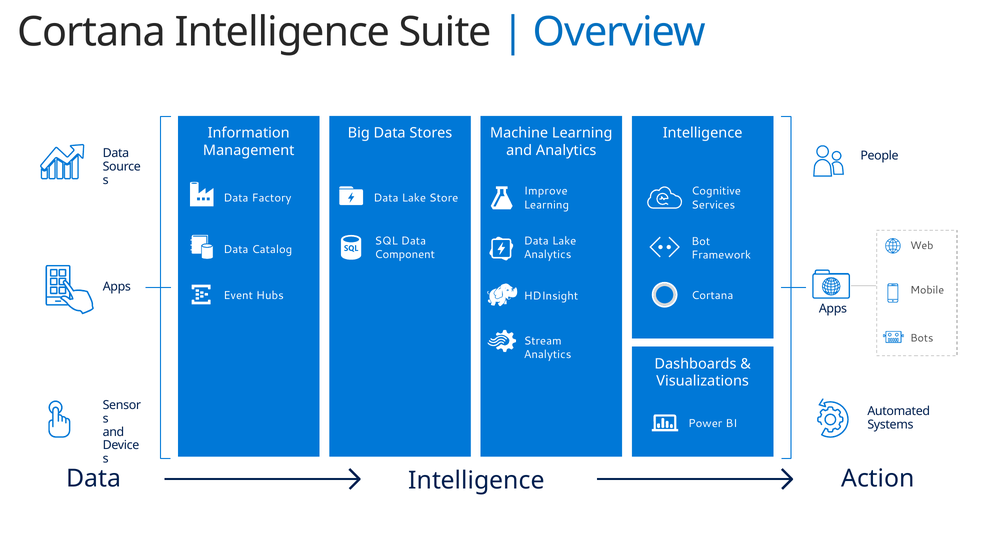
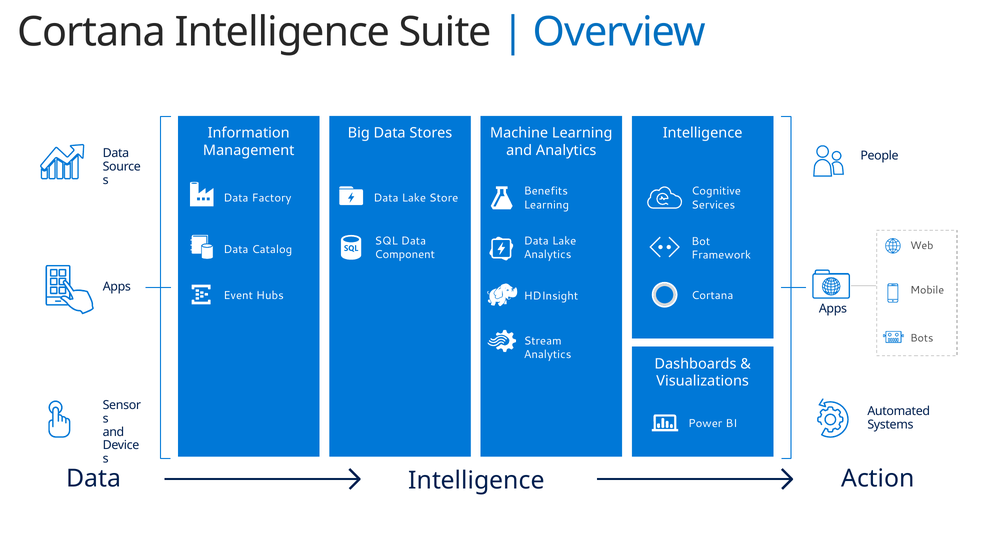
Improve: Improve -> Benefits
